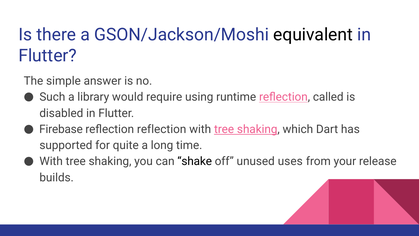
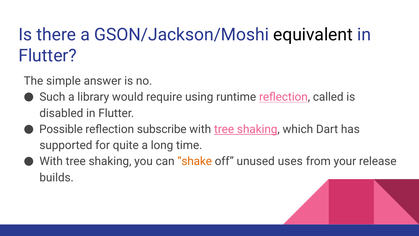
Firebase: Firebase -> Possible
reflection reflection: reflection -> subscribe
shake colour: black -> orange
